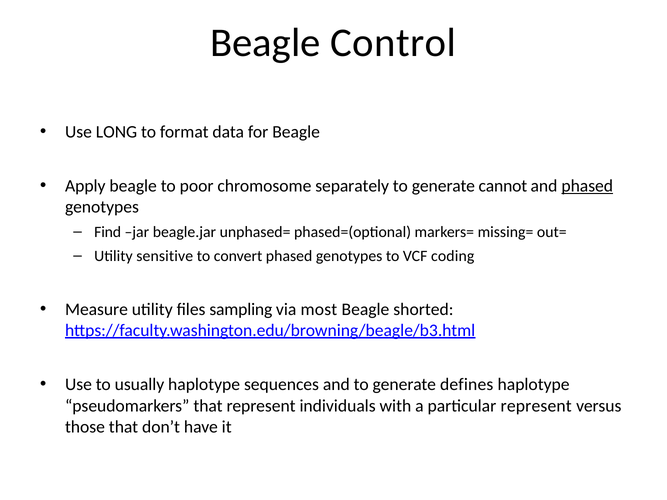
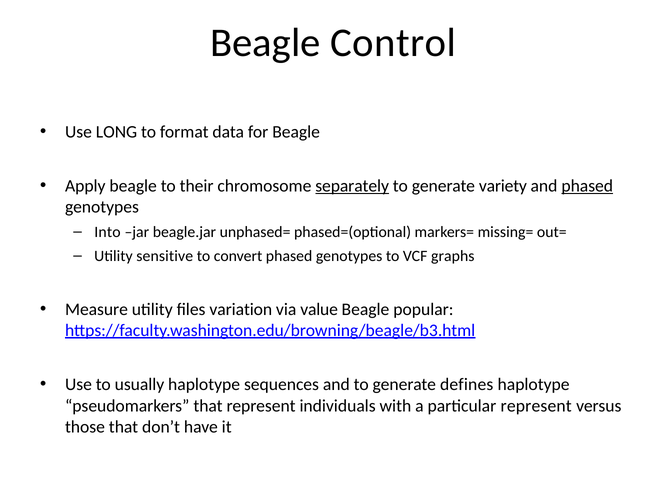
poor: poor -> their
separately underline: none -> present
cannot: cannot -> variety
Find: Find -> Into
coding: coding -> graphs
sampling: sampling -> variation
most: most -> value
shorted: shorted -> popular
